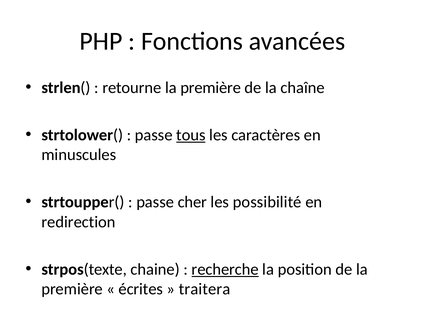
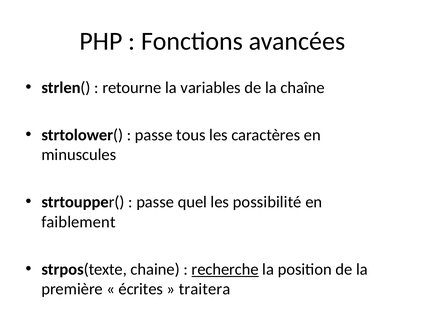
retourne la première: première -> variables
tous underline: present -> none
cher: cher -> quel
redirection: redirection -> faiblement
